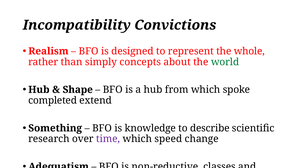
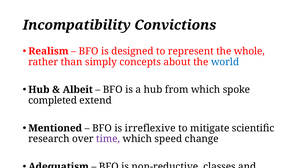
world colour: green -> blue
Shape: Shape -> Albeit
Something: Something -> Mentioned
knowledge: knowledge -> irreflexive
describe: describe -> mitigate
